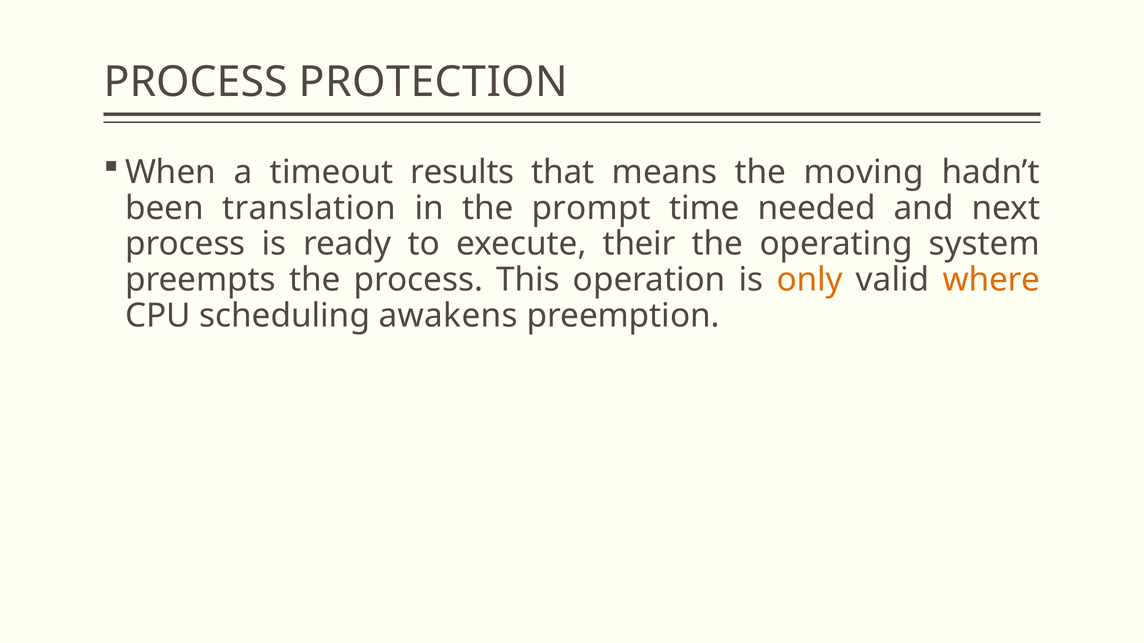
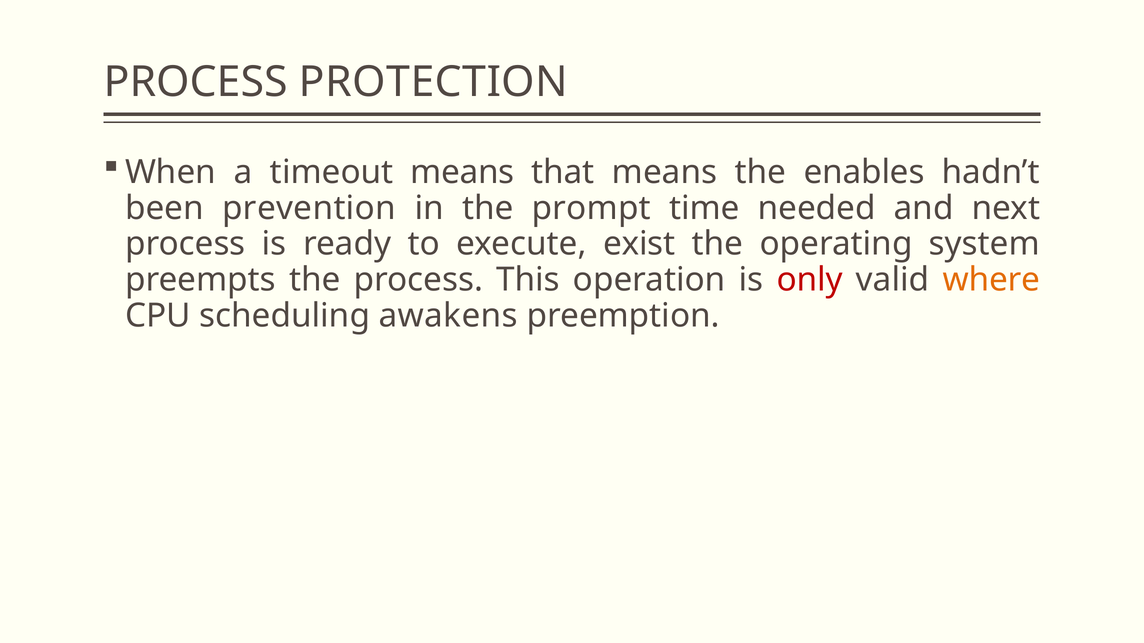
timeout results: results -> means
moving: moving -> enables
translation: translation -> prevention
their: their -> exist
only colour: orange -> red
